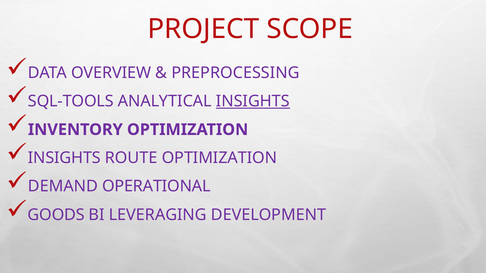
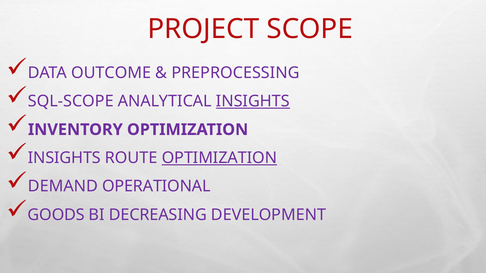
OVERVIEW: OVERVIEW -> OUTCOME
SQL-TOOLS: SQL-TOOLS -> SQL-SCOPE
OPTIMIZATION at (219, 158) underline: none -> present
LEVERAGING: LEVERAGING -> DECREASING
